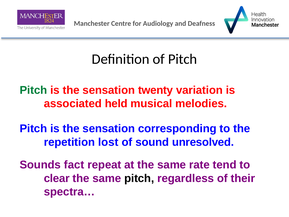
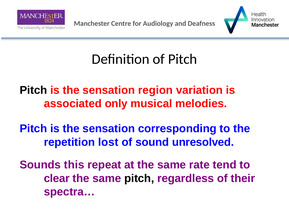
Pitch at (33, 90) colour: green -> black
twenty: twenty -> region
held: held -> only
fact: fact -> this
